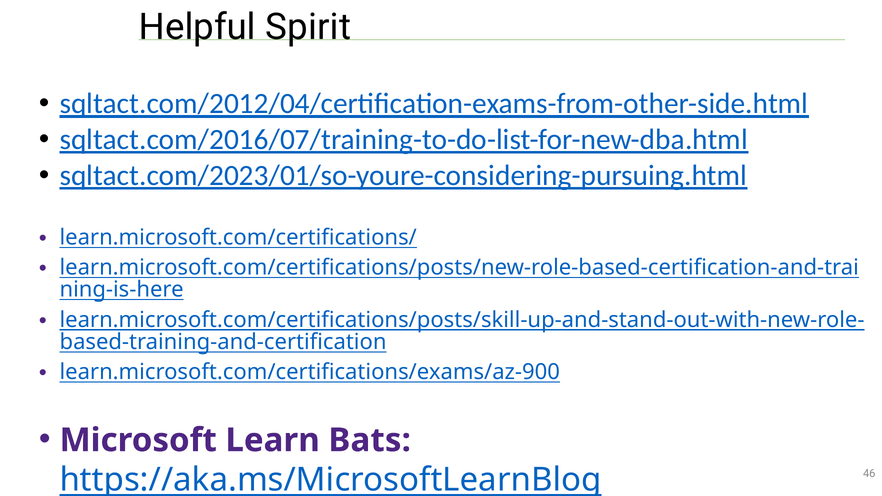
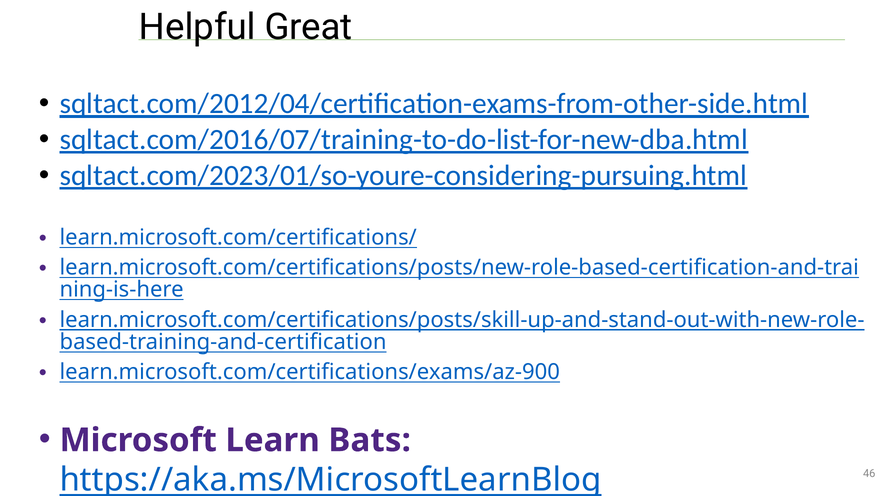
Spirit: Spirit -> Great
